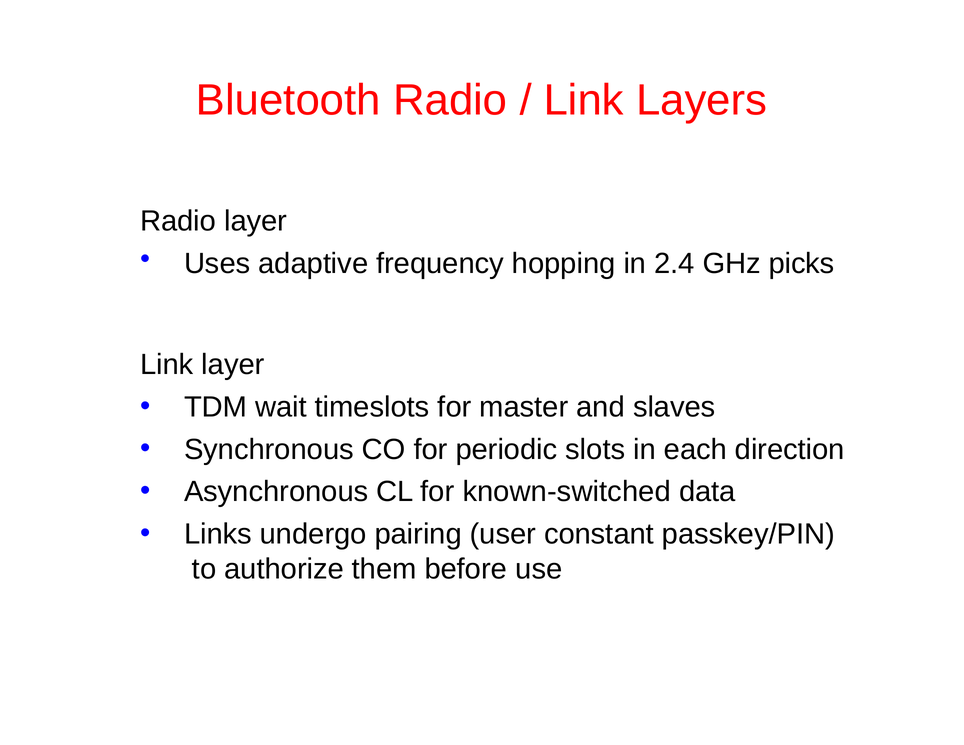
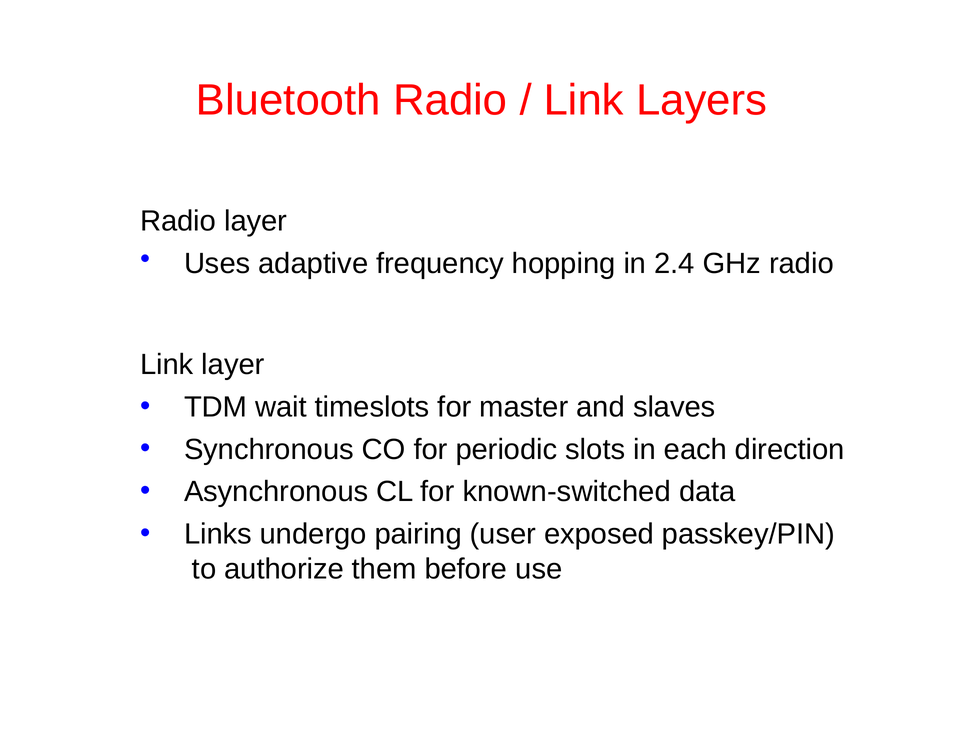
GHz picks: picks -> radio
constant: constant -> exposed
